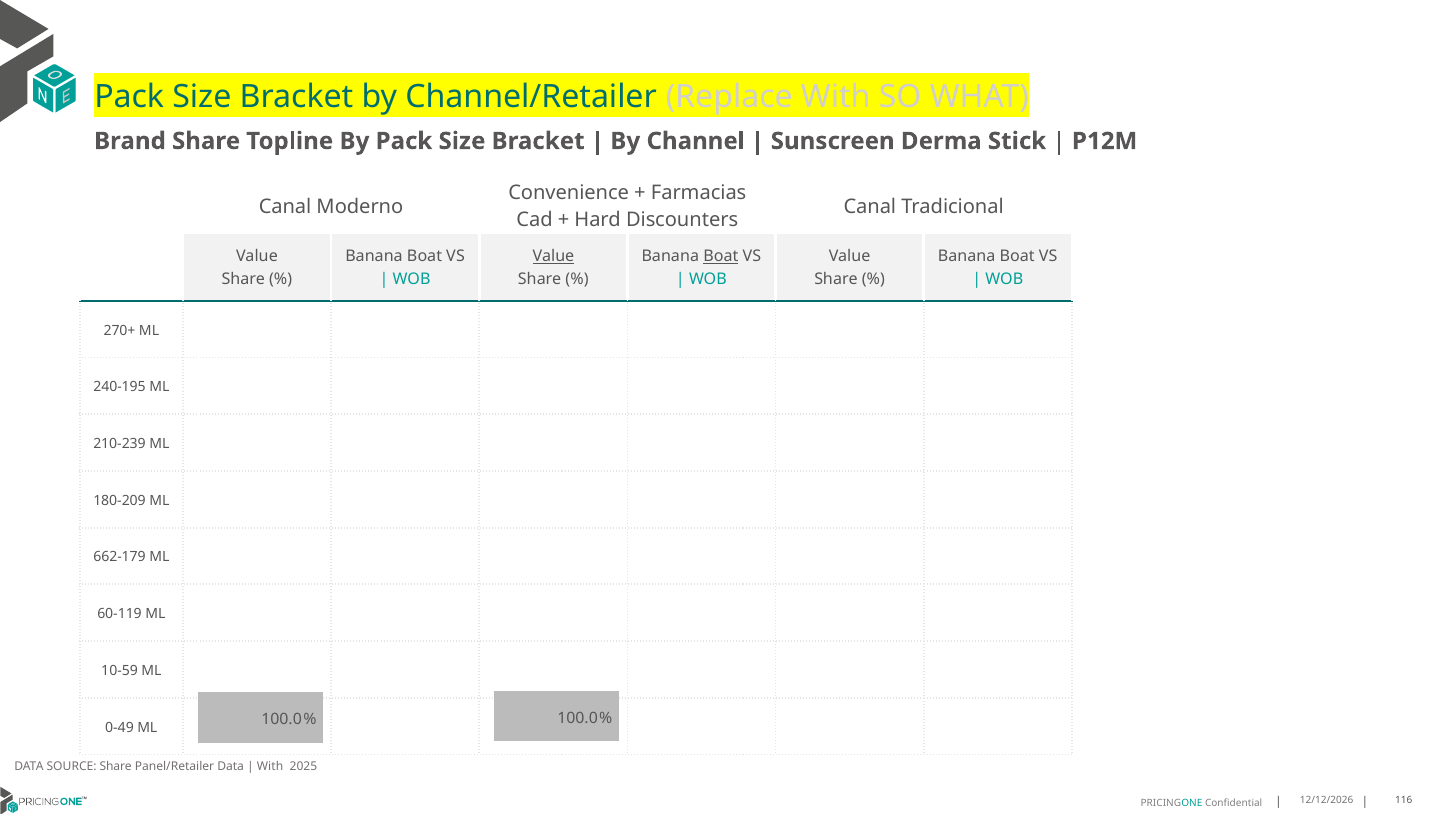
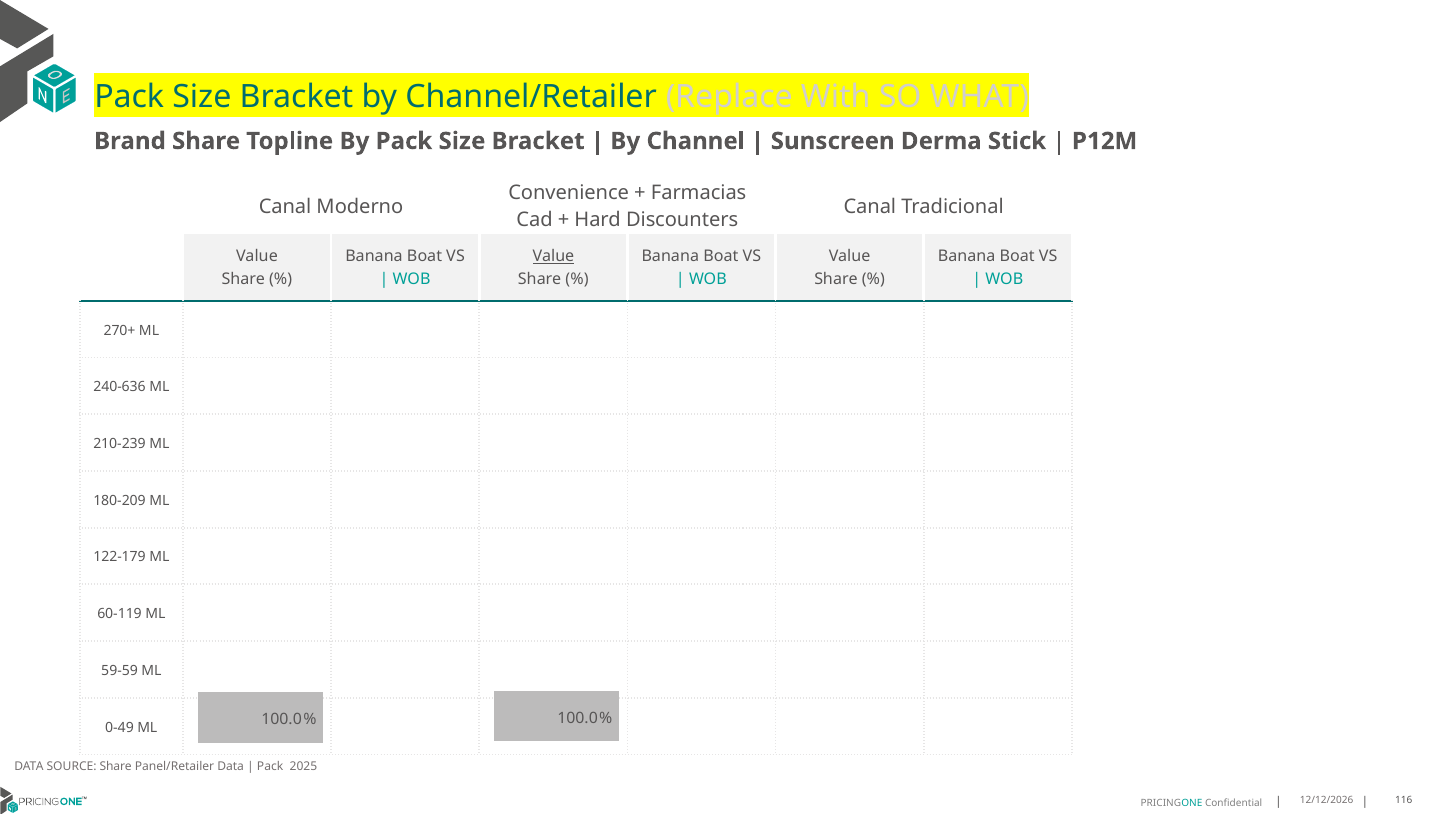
Boat at (721, 257) underline: present -> none
240-195: 240-195 -> 240-636
662-179: 662-179 -> 122-179
10-59: 10-59 -> 59-59
With at (270, 767): With -> Pack
